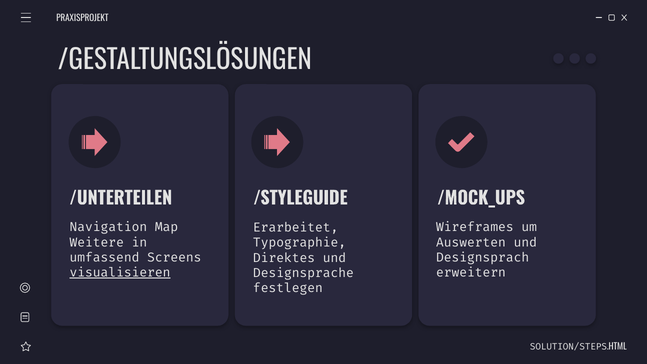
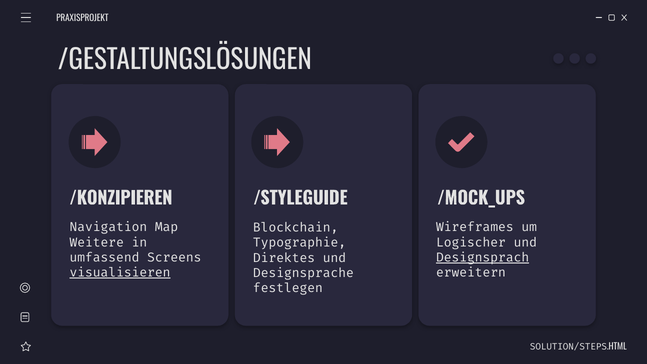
/UNTERTEILEN: /UNTERTEILEN -> /KONZIPIEREN
Erarbeitet: Erarbeitet -> Blockchain
Auswerten: Auswerten -> Logischer
Designsprach underline: none -> present
